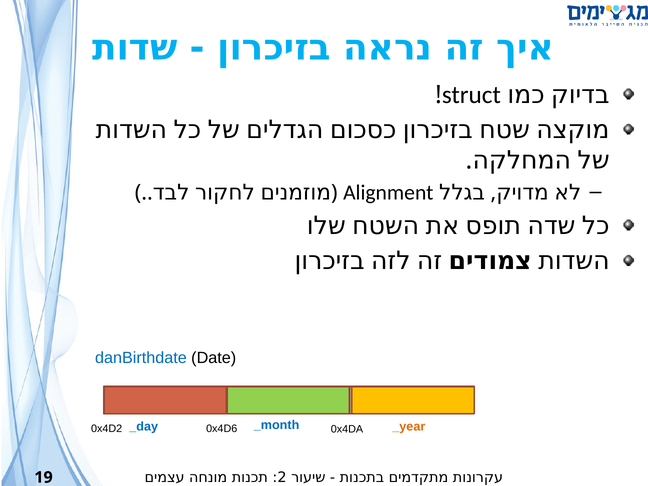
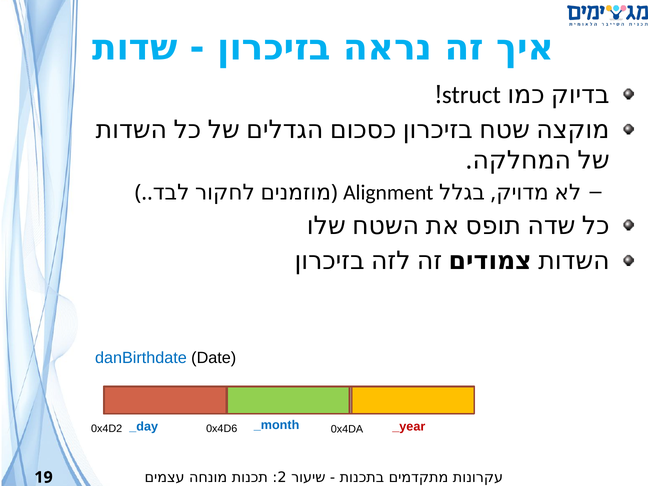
_year colour: orange -> red
